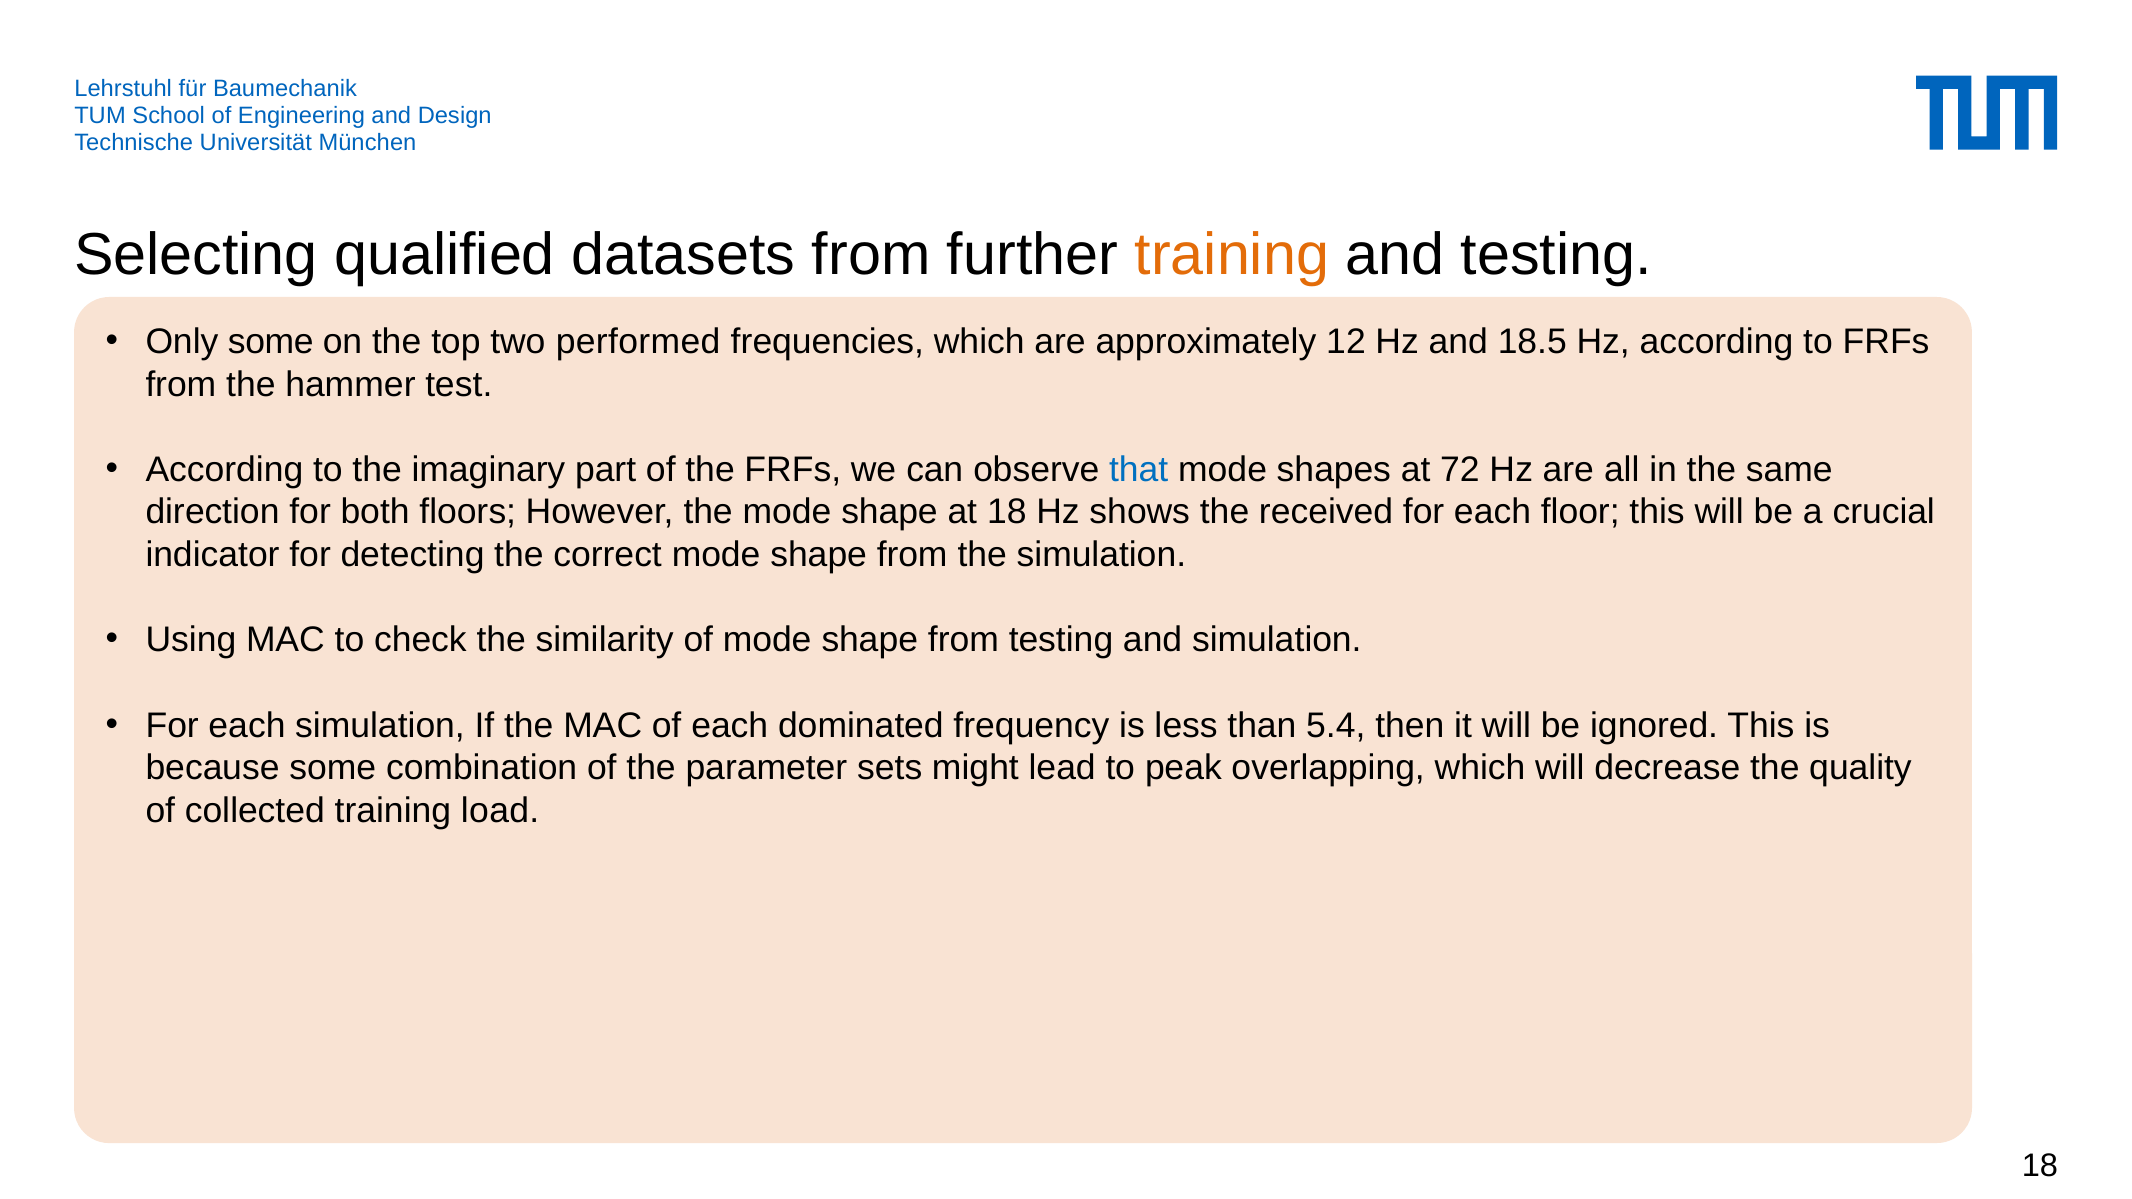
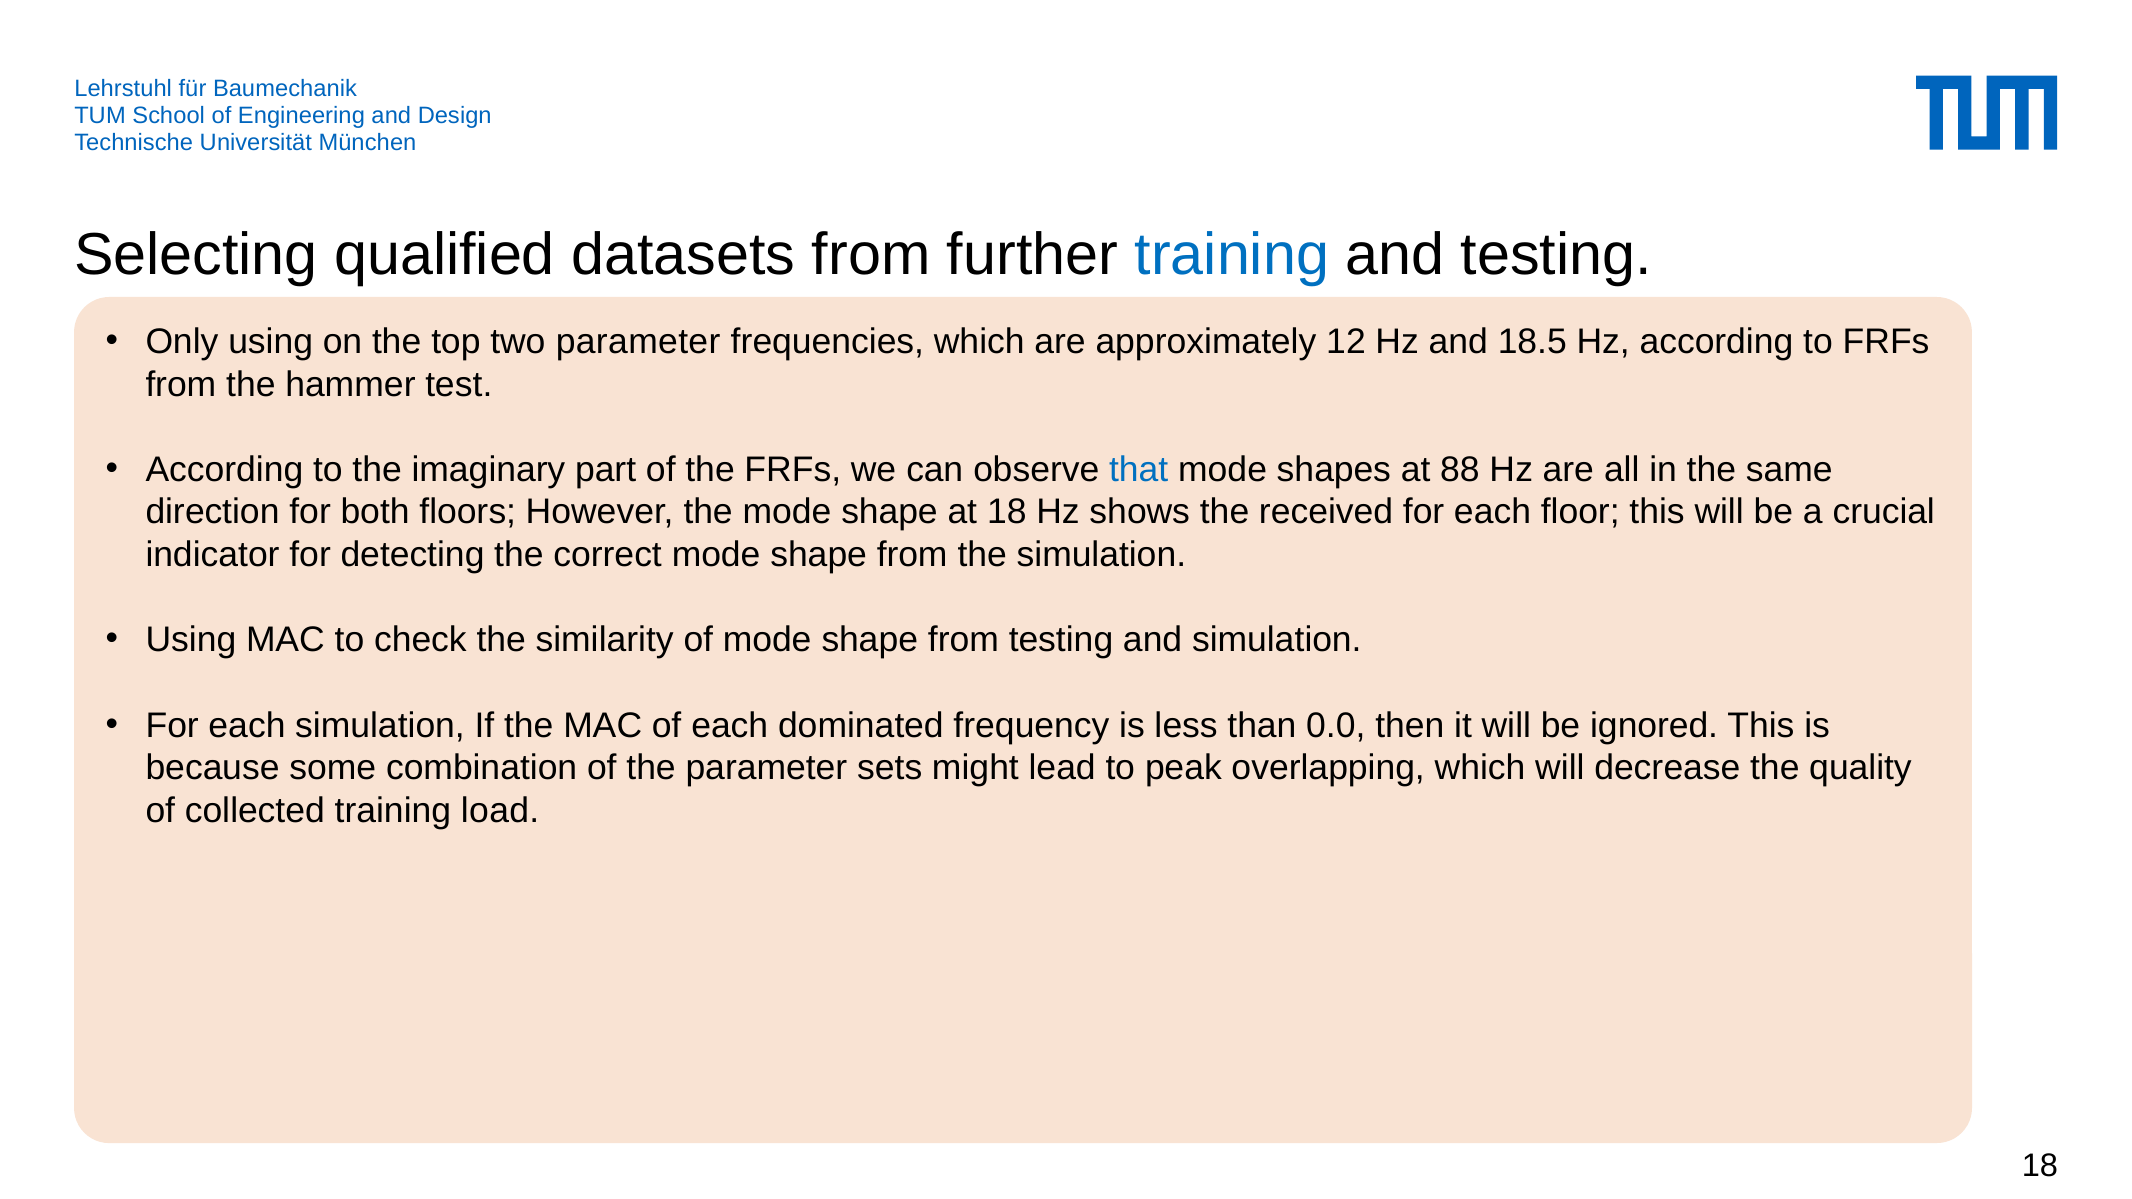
training at (1232, 255) colour: orange -> blue
Only some: some -> using
two performed: performed -> parameter
72: 72 -> 88
5.4: 5.4 -> 0.0
